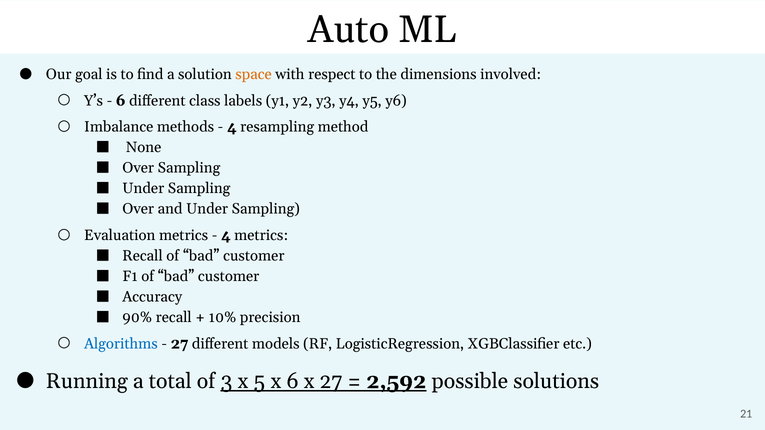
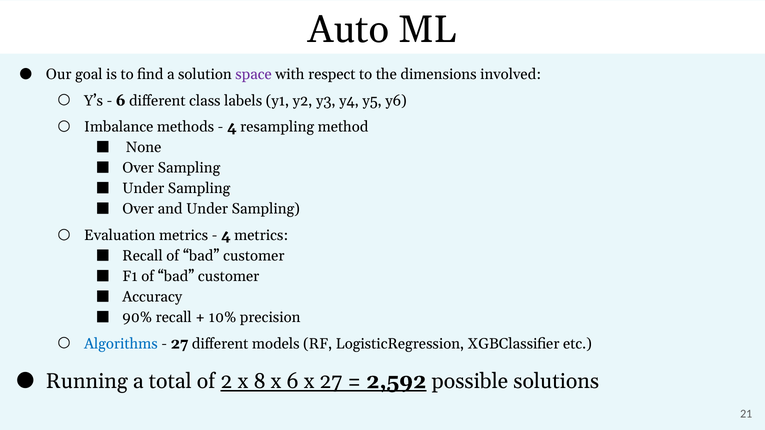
space colour: orange -> purple
3: 3 -> 2
5: 5 -> 8
